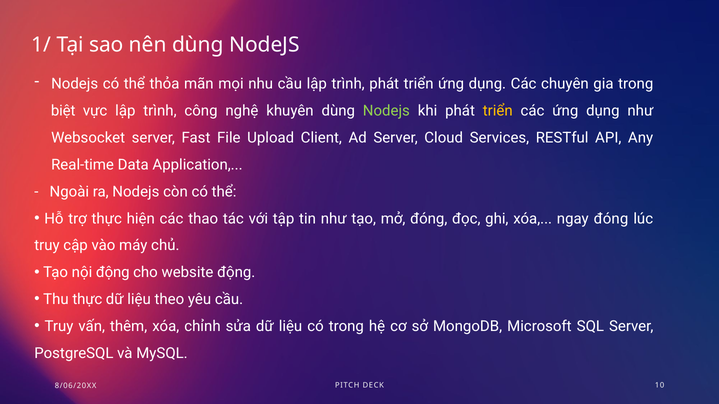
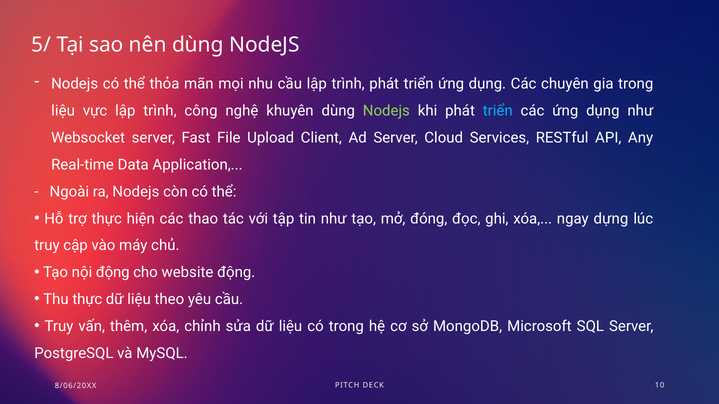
1/: 1/ -> 5/
biệt at (63, 111): biệt -> liệu
triển at (498, 111) colour: yellow -> light blue
ngay đóng: đóng -> dựng
